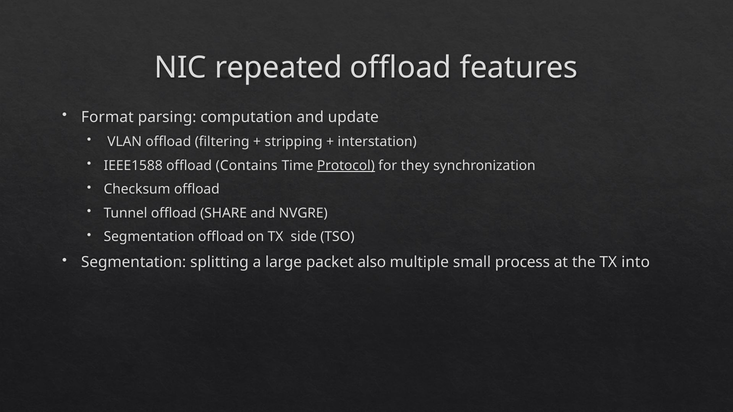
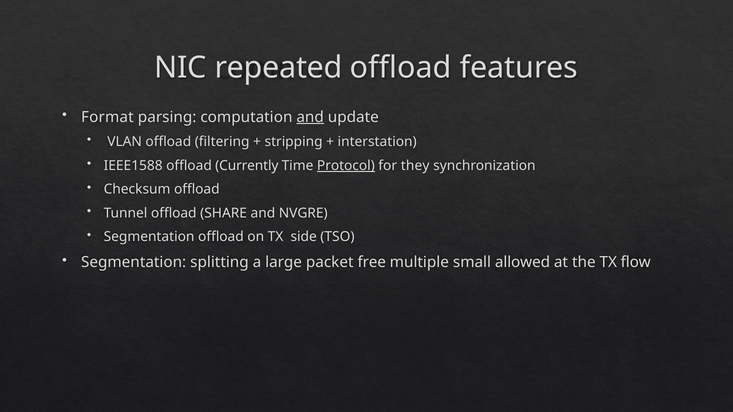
and at (310, 117) underline: none -> present
Contains: Contains -> Currently
also: also -> free
process: process -> allowed
into: into -> flow
